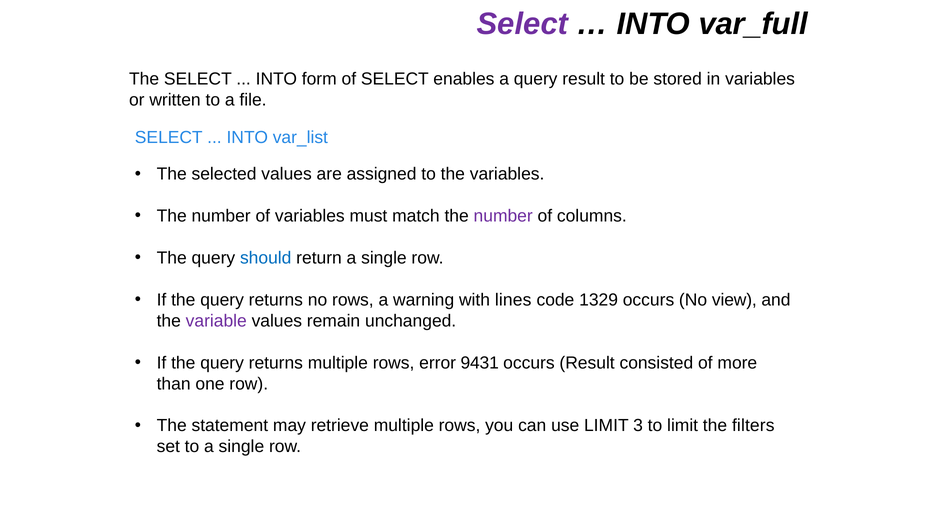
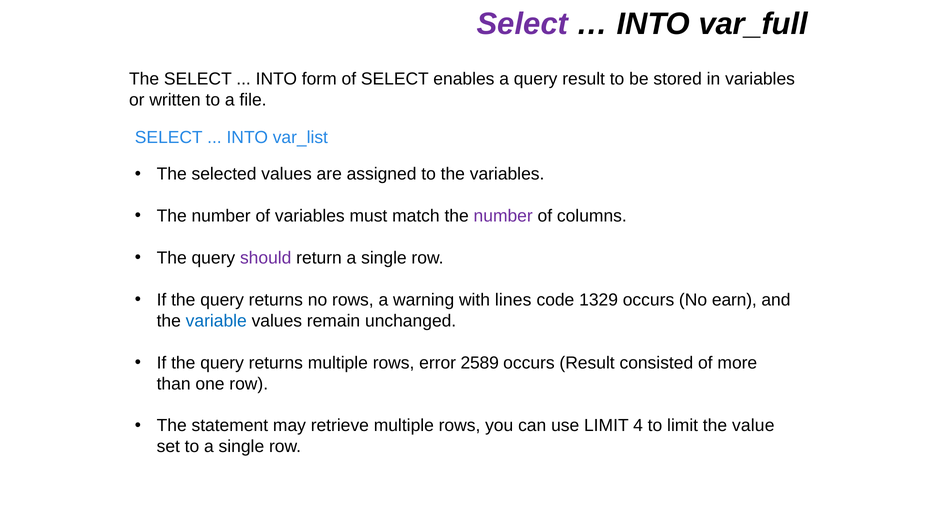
should colour: blue -> purple
view: view -> earn
variable colour: purple -> blue
9431: 9431 -> 2589
3: 3 -> 4
filters: filters -> value
